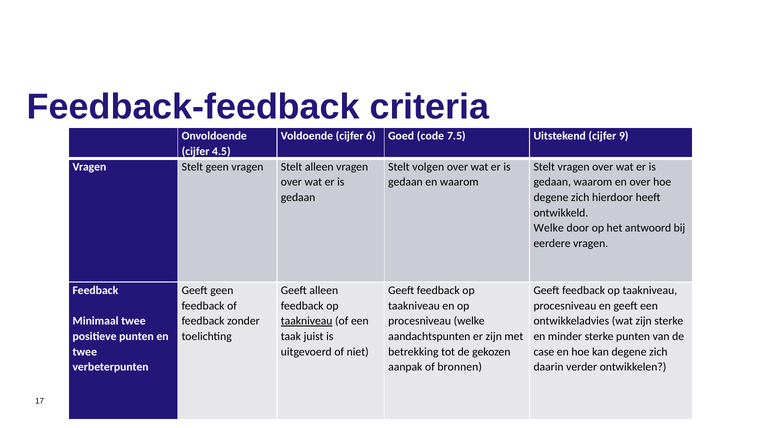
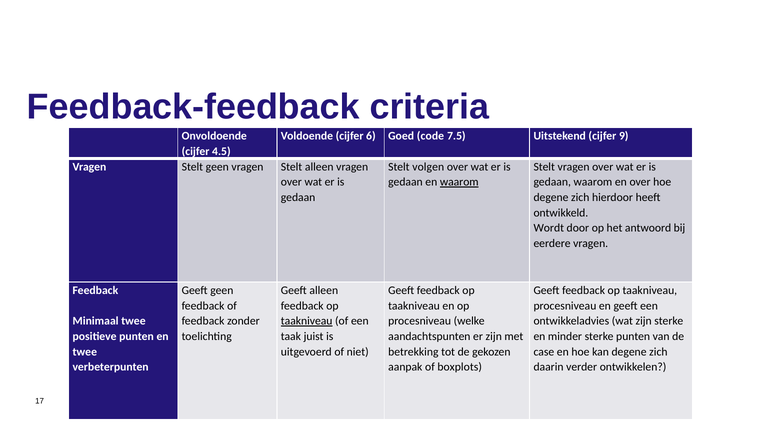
waarom at (459, 182) underline: none -> present
Welke at (549, 228): Welke -> Wordt
bronnen: bronnen -> boxplots
